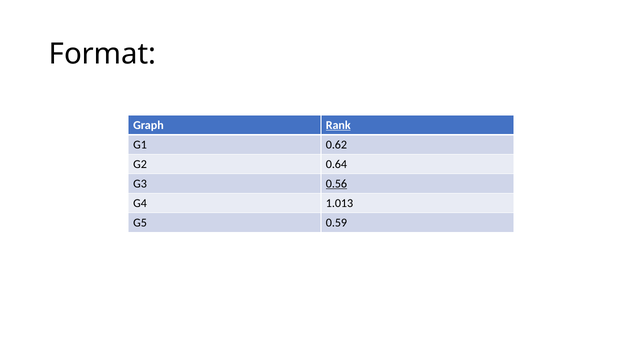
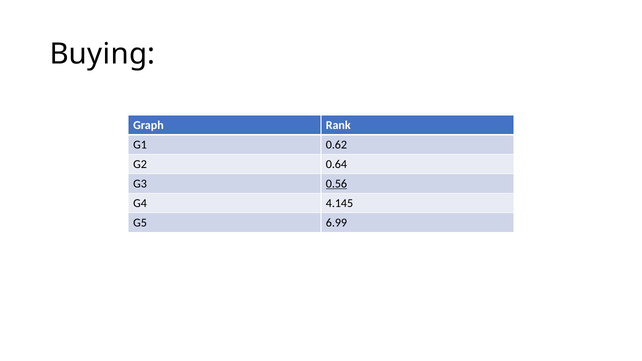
Format: Format -> Buying
Rank underline: present -> none
1.013: 1.013 -> 4.145
0.59: 0.59 -> 6.99
